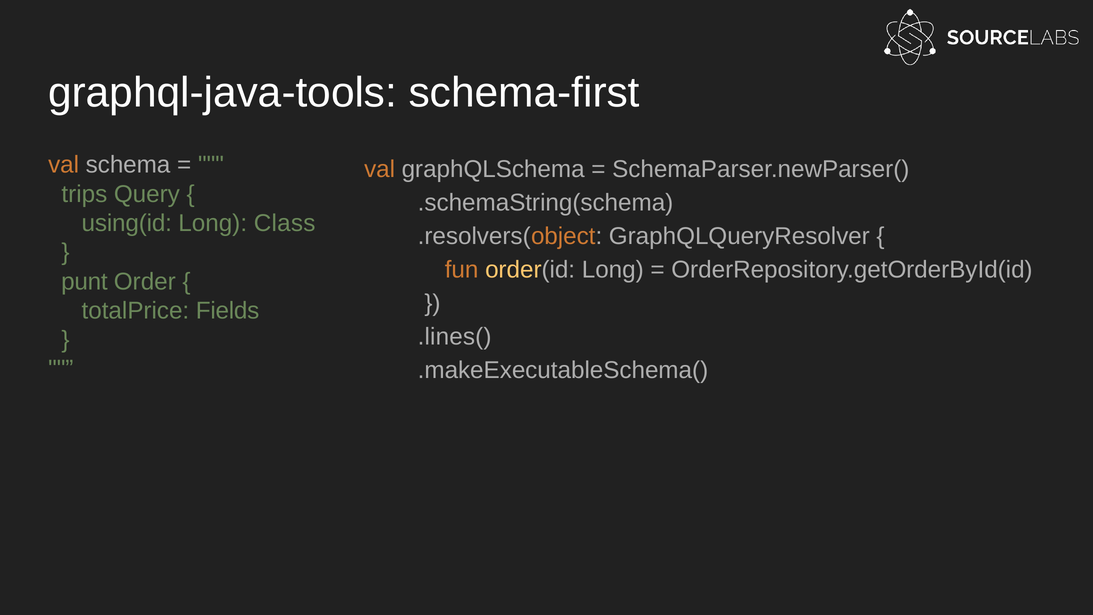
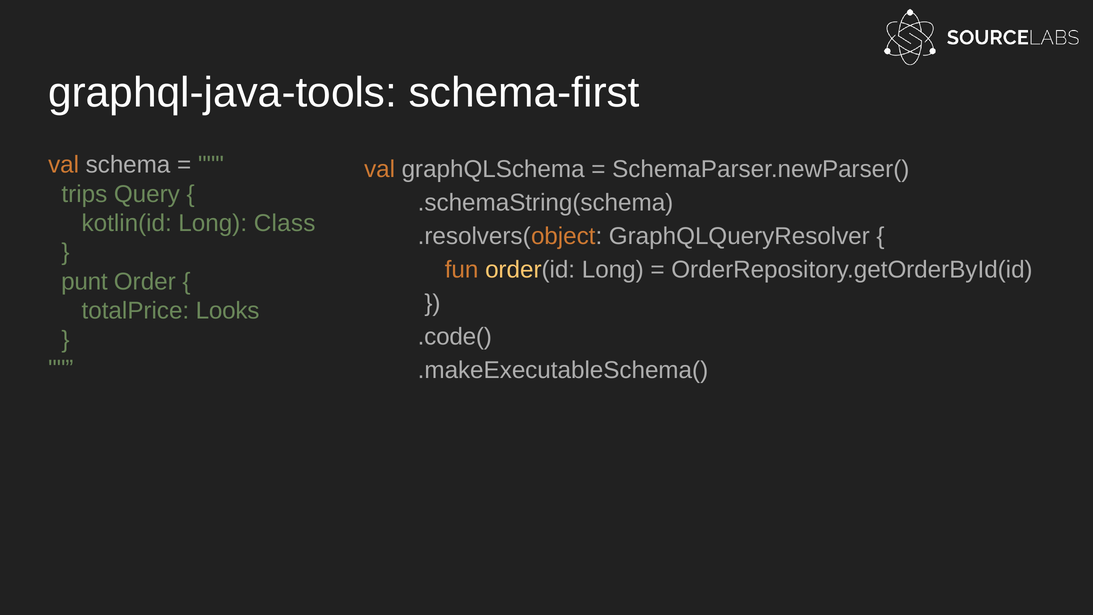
using(id: using(id -> kotlin(id
Fields: Fields -> Looks
.lines(: .lines( -> .code(
